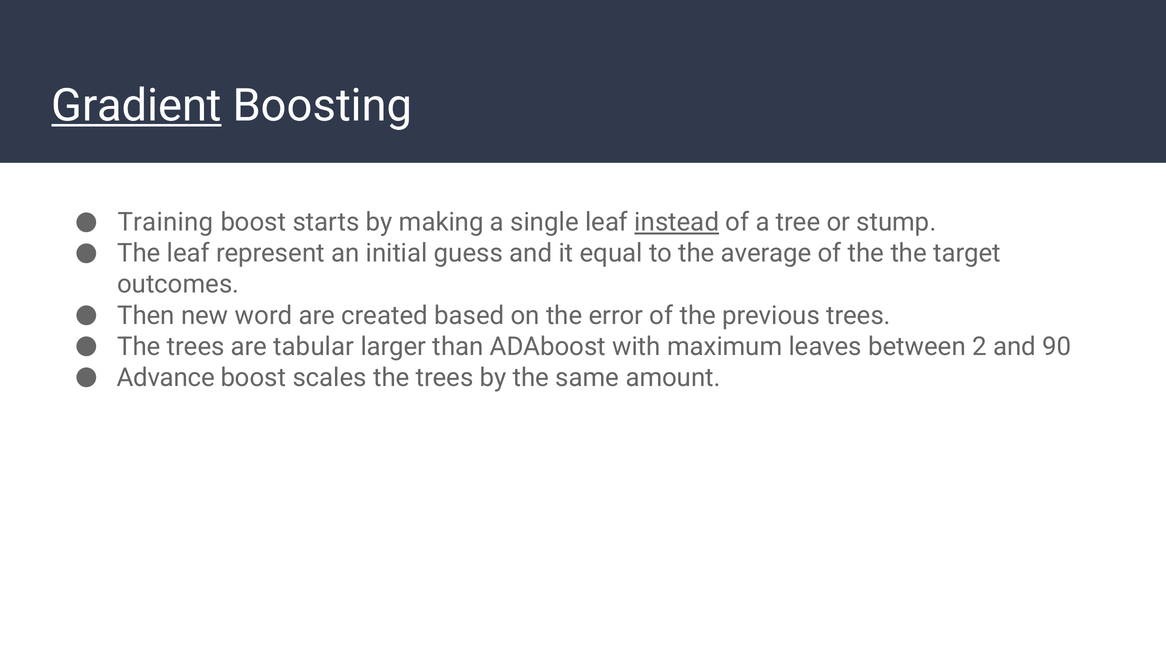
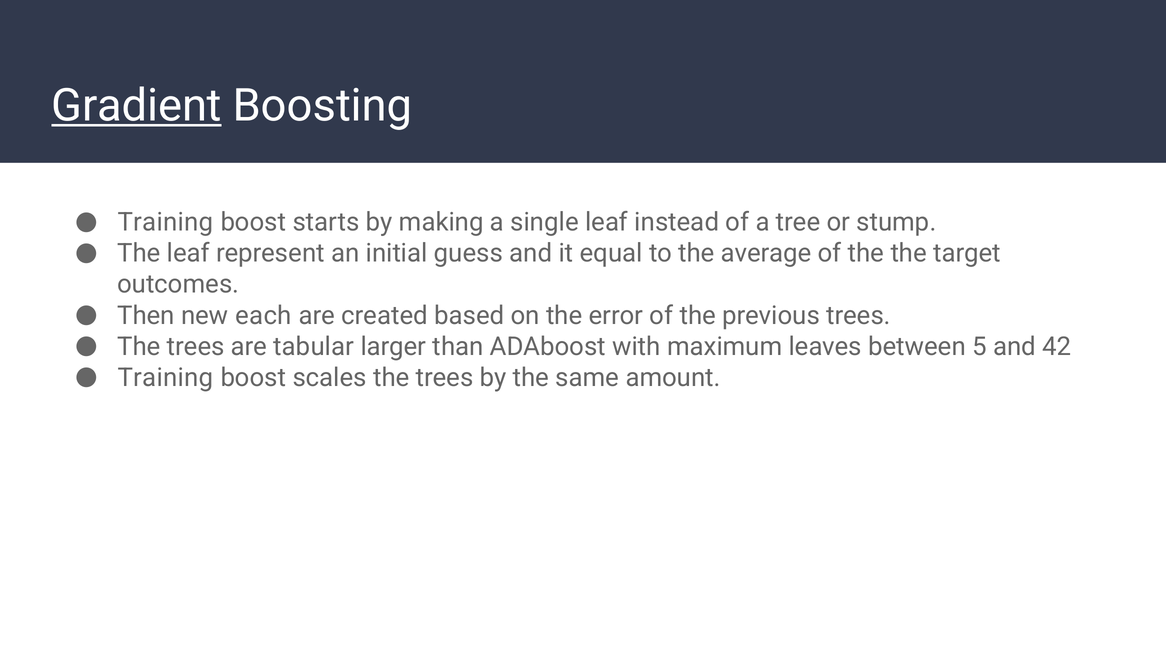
instead underline: present -> none
word: word -> each
2: 2 -> 5
90: 90 -> 42
Advance at (166, 377): Advance -> Training
